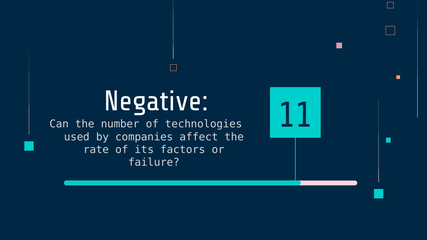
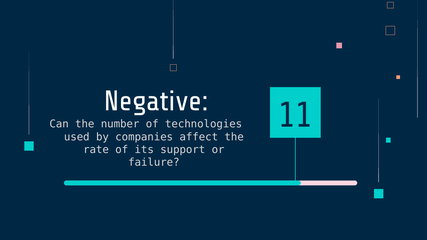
factors: factors -> support
